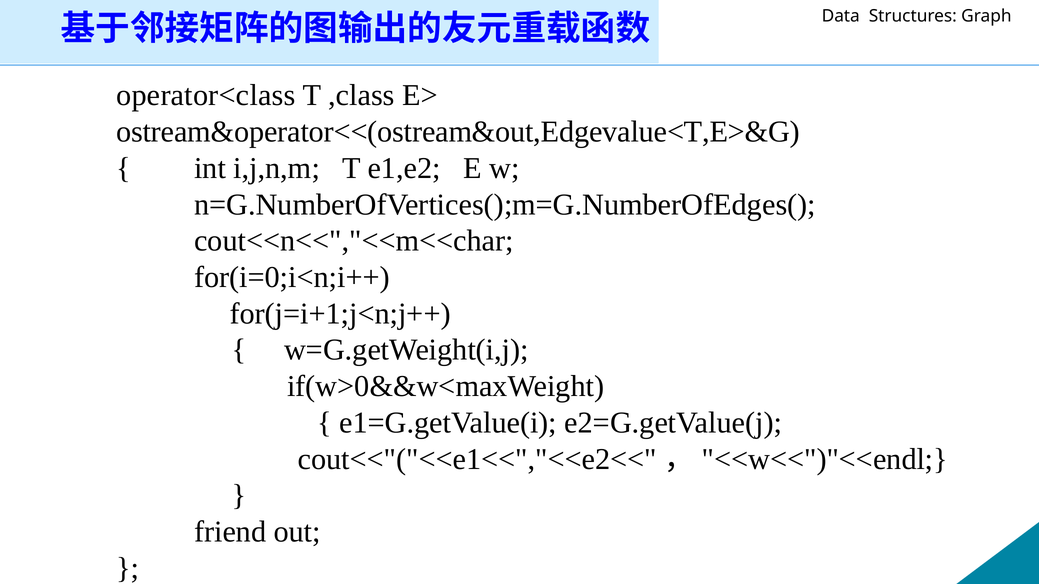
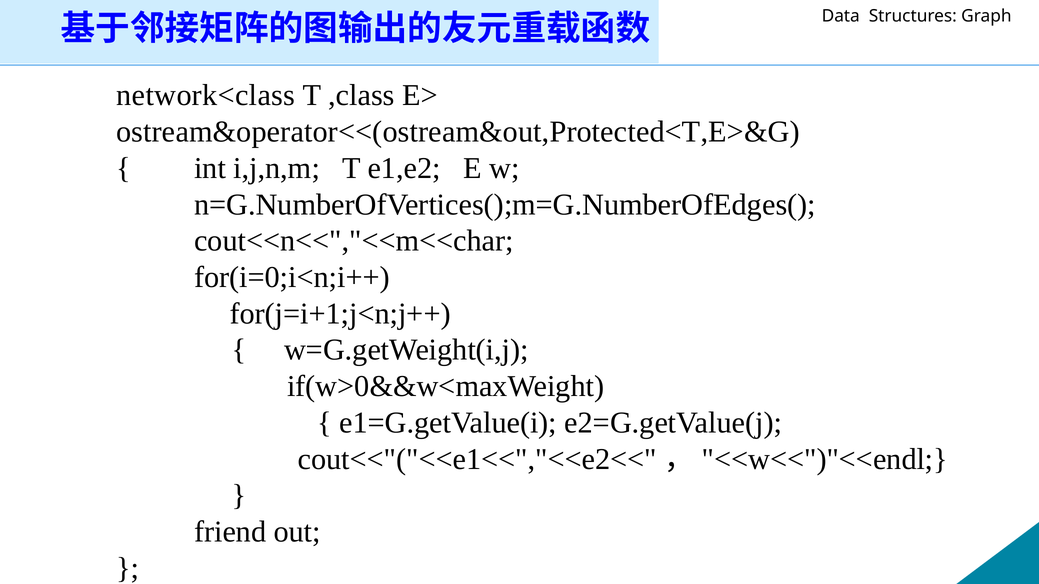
operator<class: operator<class -> network<class
ostream&operator<<(ostream&out,Edgevalue<T,E>&G: ostream&operator<<(ostream&out,Edgevalue<T,E>&G -> ostream&operator<<(ostream&out,Protected<T,E>&G
